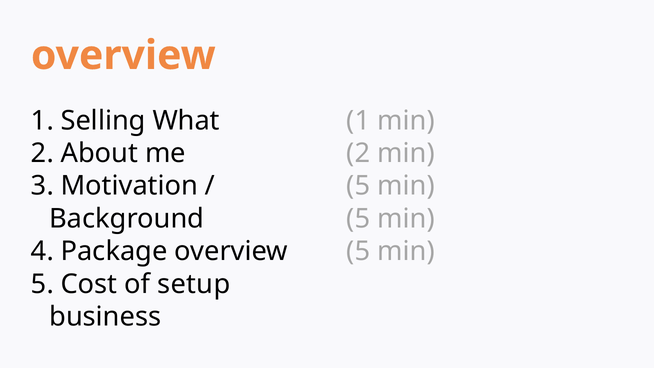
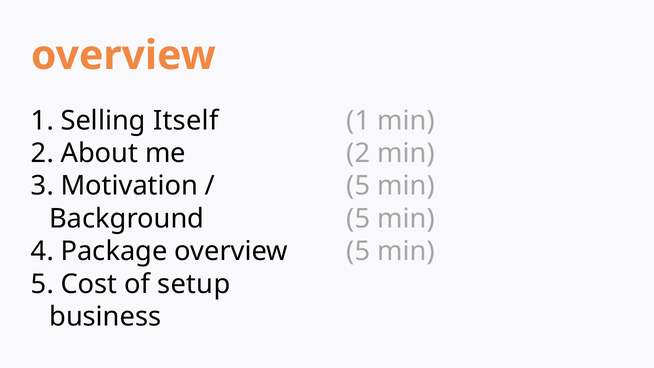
What: What -> Itself
